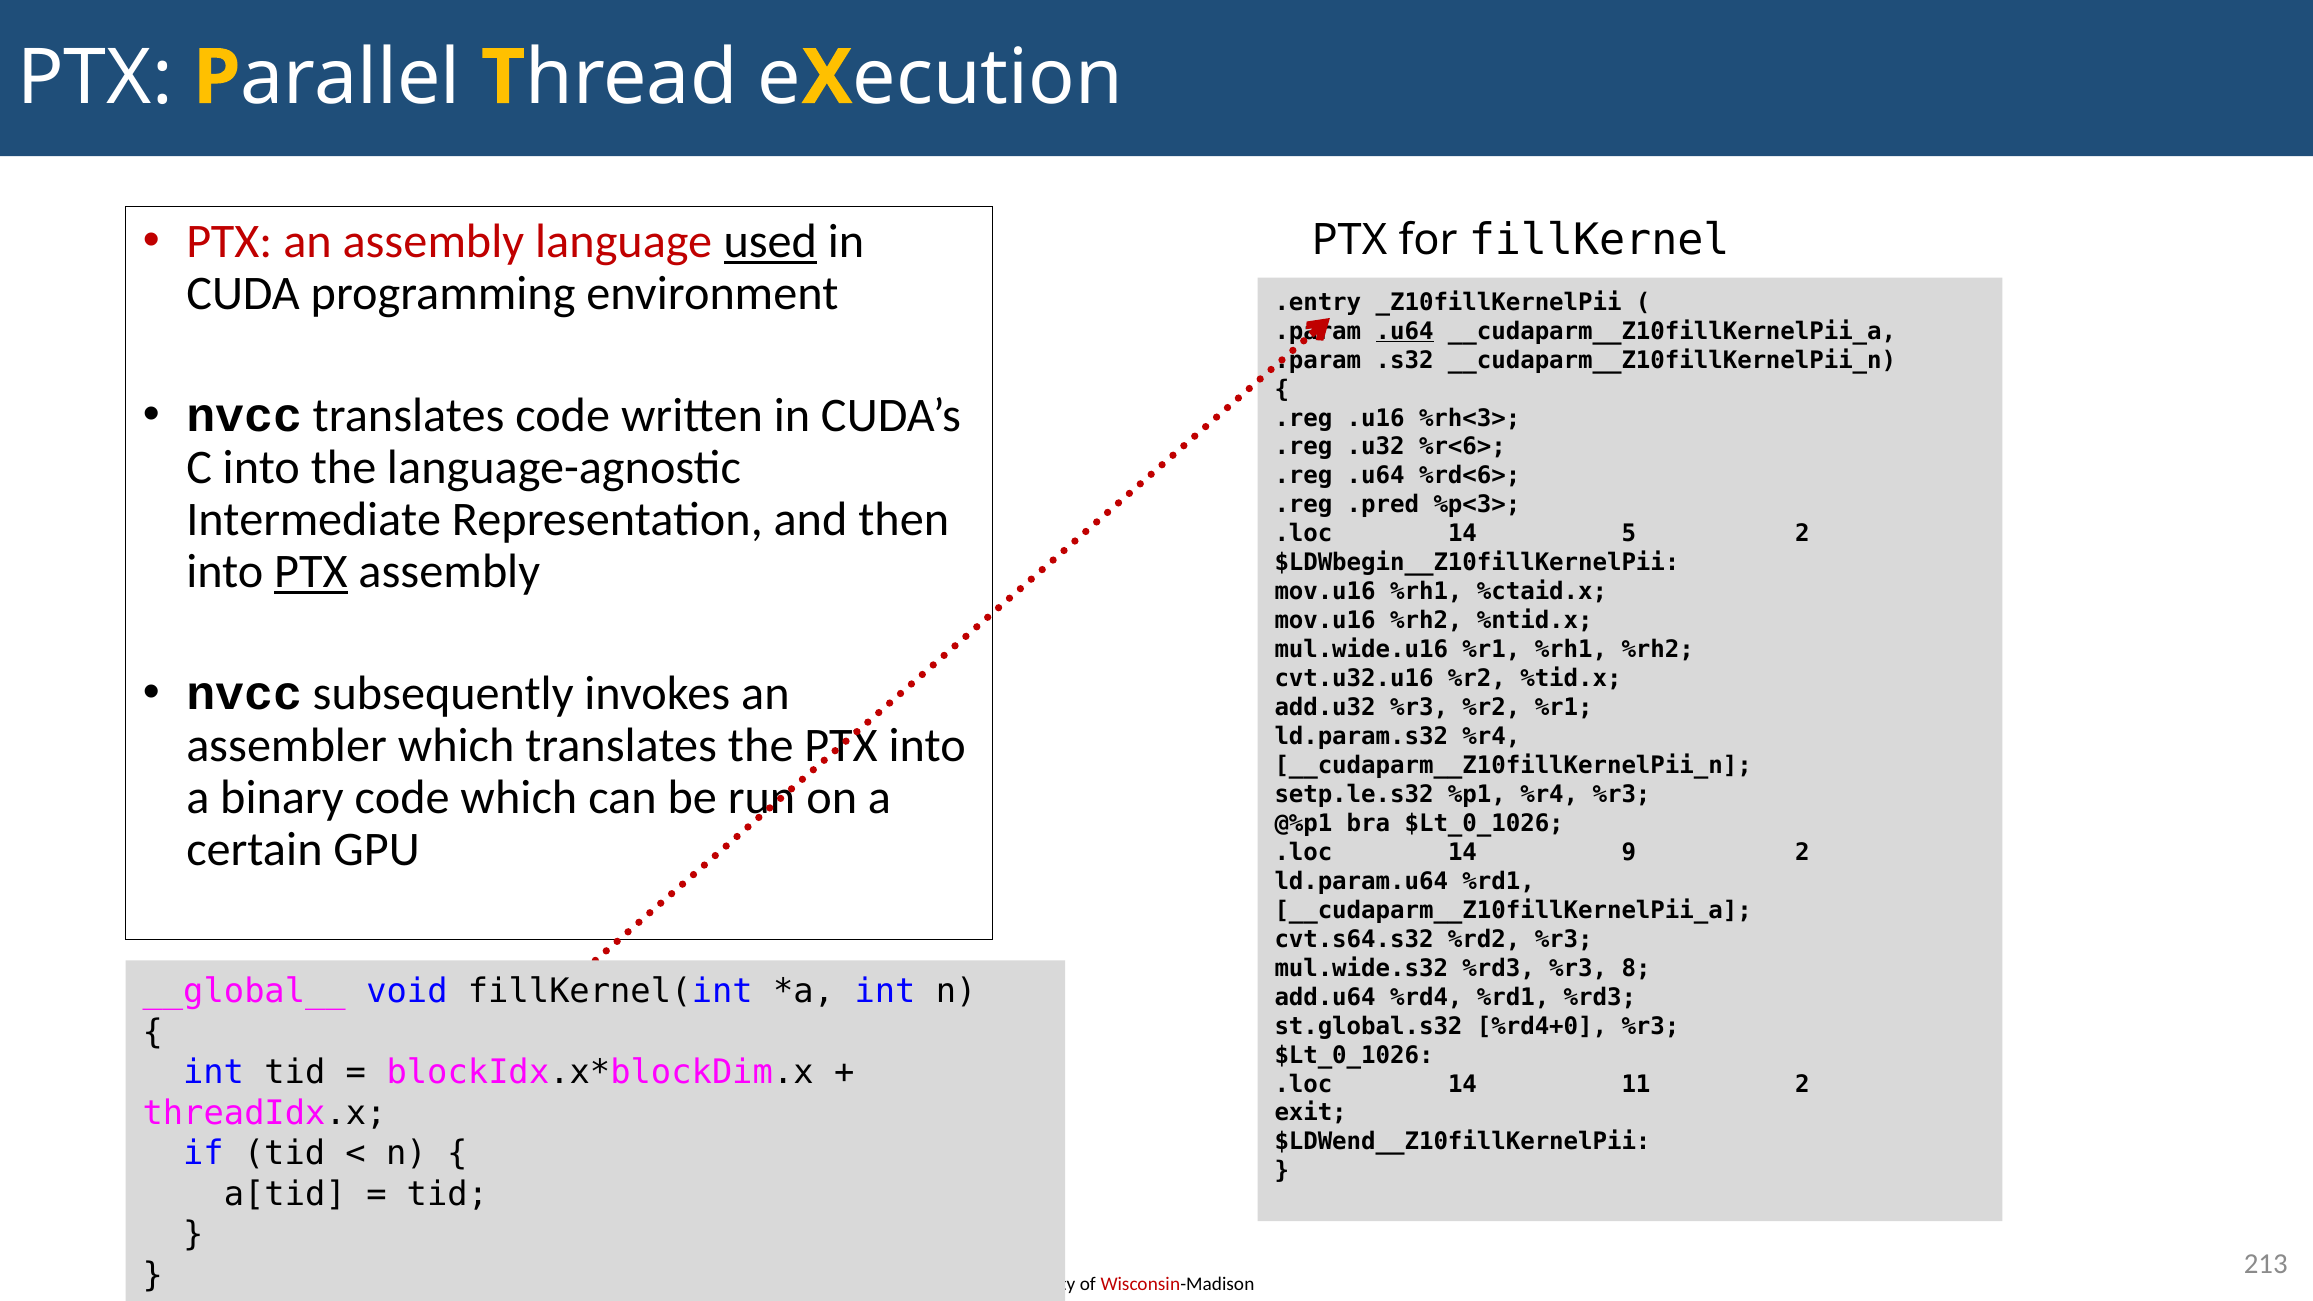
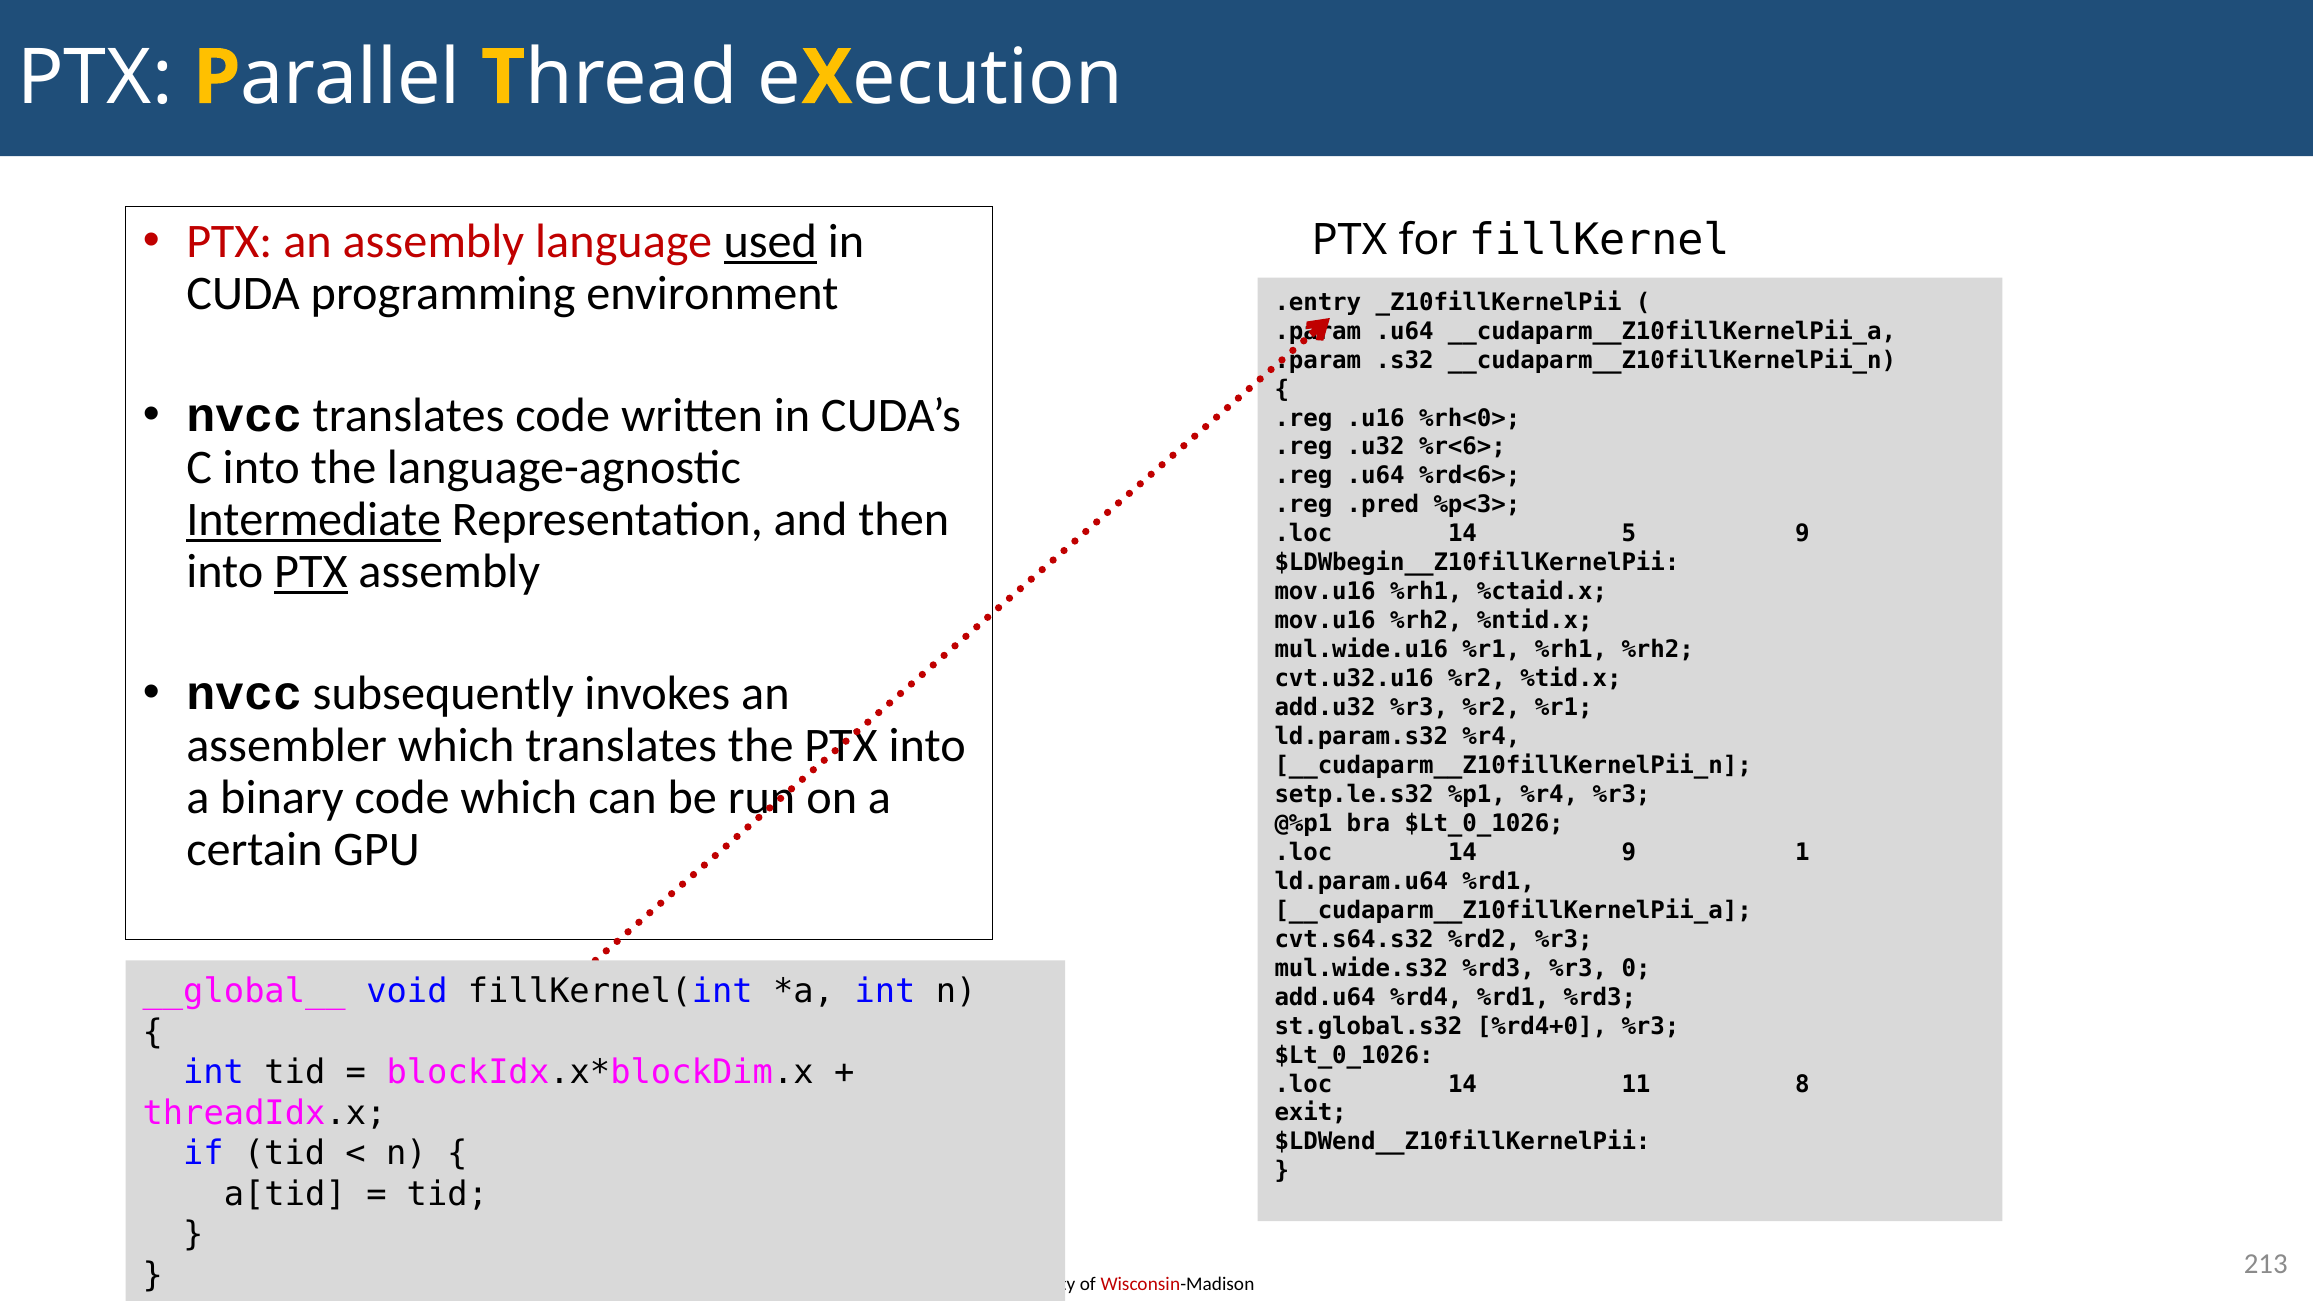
.u64 at (1405, 331) underline: present -> none
%rh<3>: %rh<3> -> %rh<0>
Intermediate underline: none -> present
5 2: 2 -> 9
9 2: 2 -> 1
8: 8 -> 0
11 2: 2 -> 8
